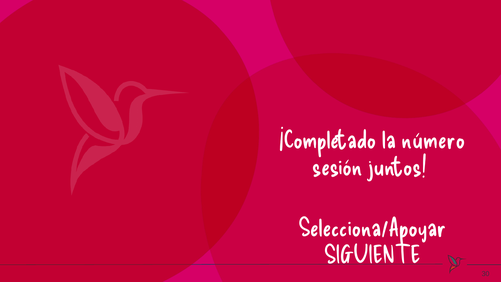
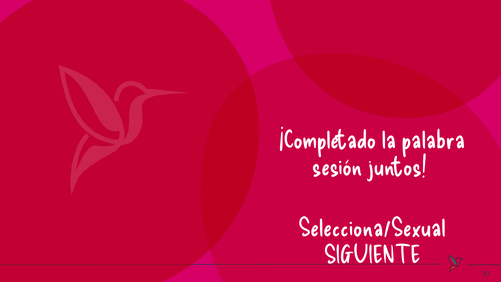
número: número -> palabra
Selecciona/Apoyar: Selecciona/Apoyar -> Selecciona/Sexual
